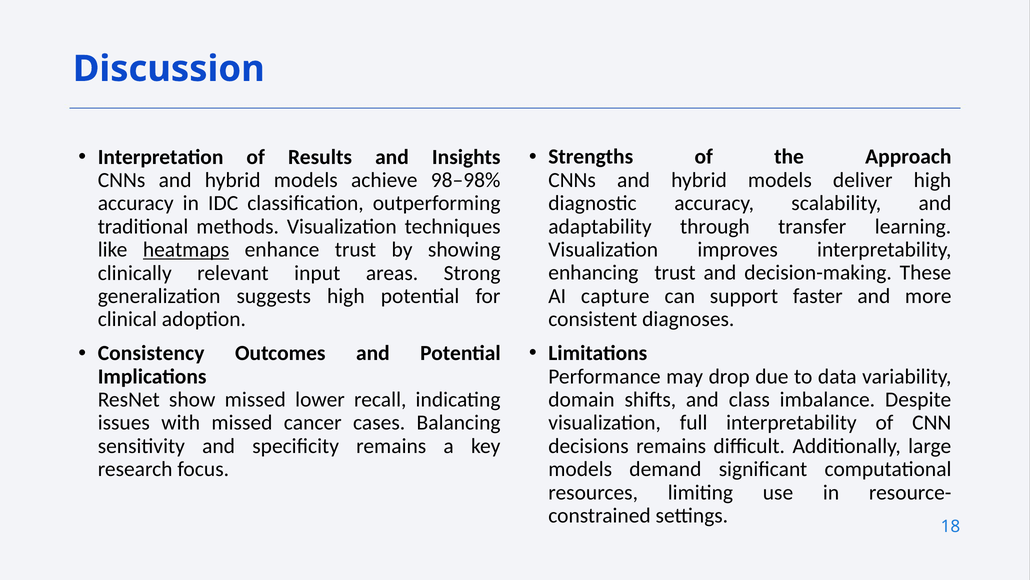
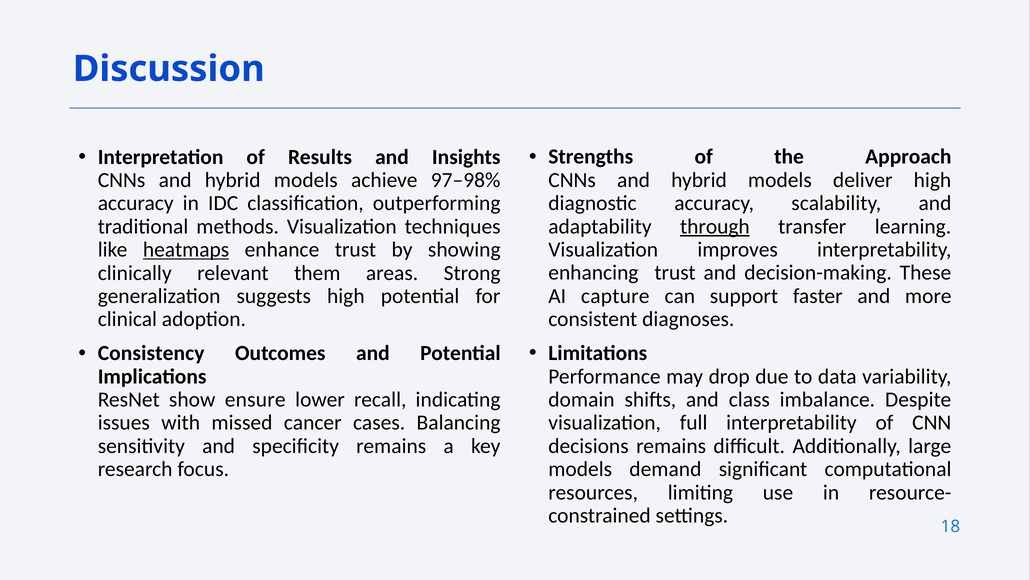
98–98%: 98–98% -> 97–98%
through underline: none -> present
input: input -> them
show missed: missed -> ensure
